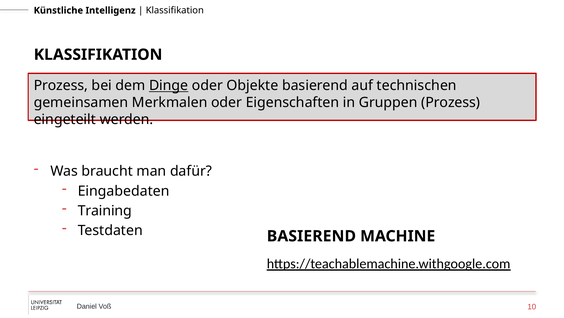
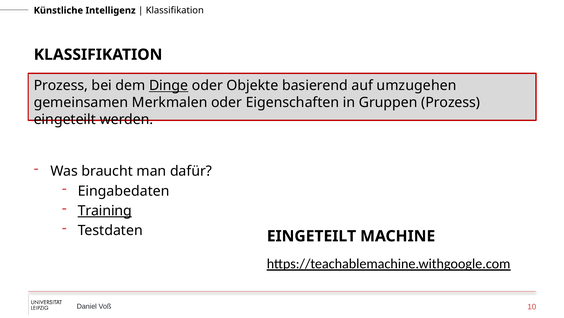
technischen: technischen -> umzugehen
Training underline: none -> present
BASIEREND at (311, 236): BASIEREND -> EINGETEILT
